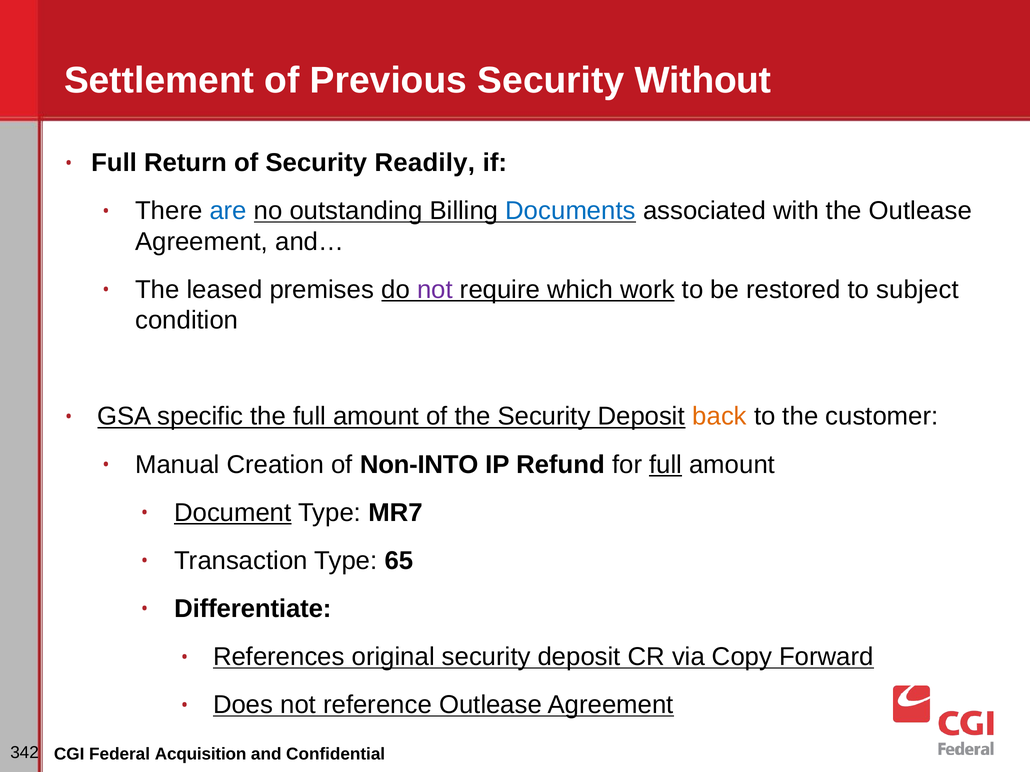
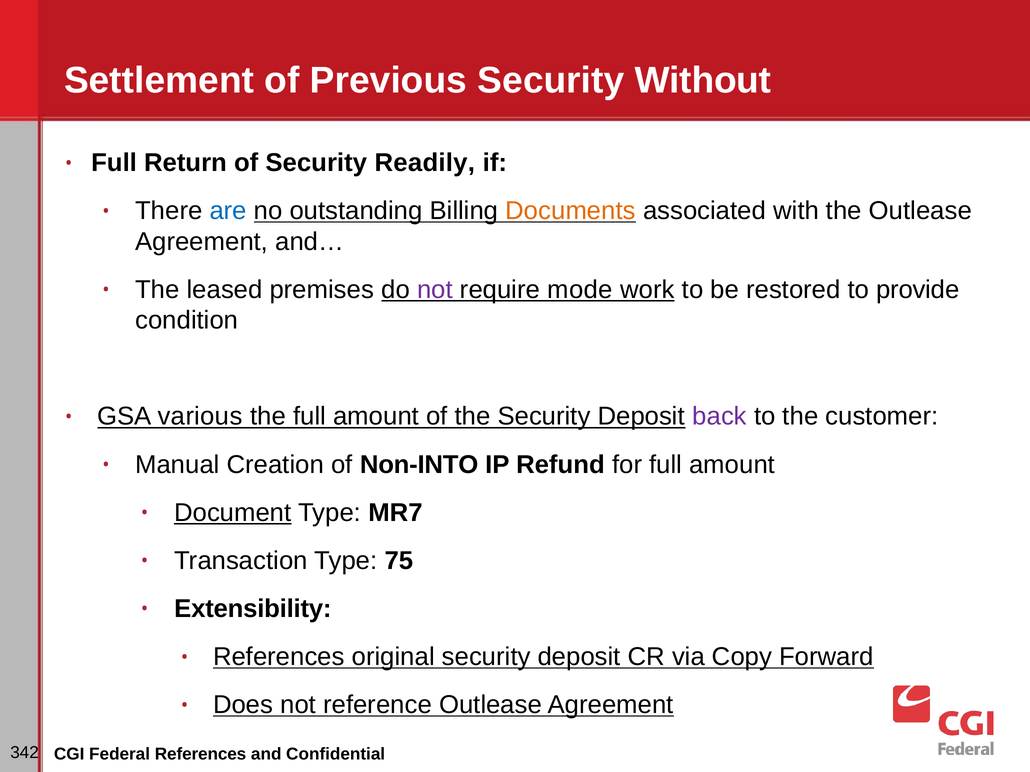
Documents colour: blue -> orange
which: which -> mode
subject: subject -> provide
specific: specific -> various
back colour: orange -> purple
full at (666, 465) underline: present -> none
65: 65 -> 75
Differentiate: Differentiate -> Extensibility
Federal Acquisition: Acquisition -> References
